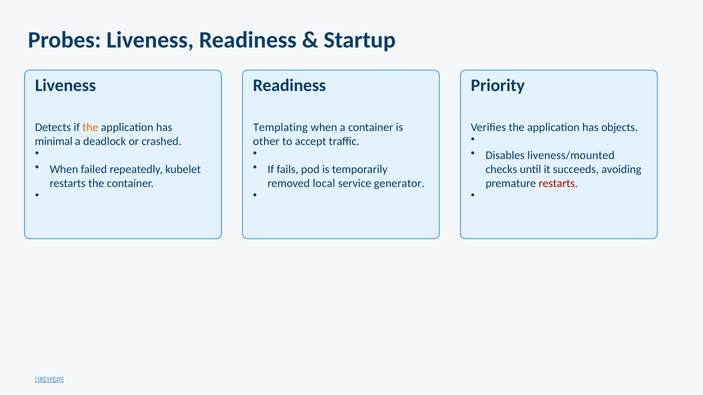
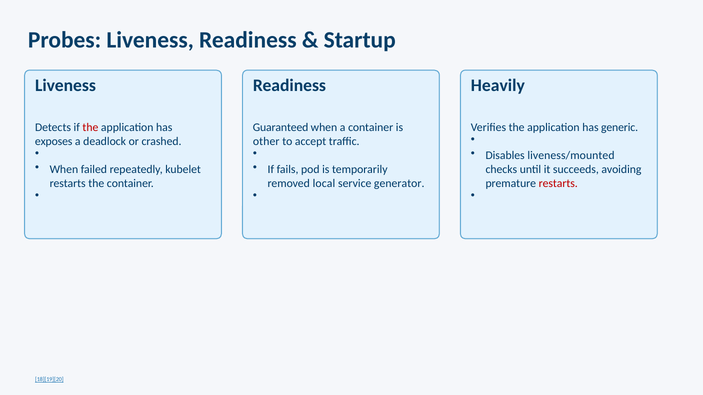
Priority: Priority -> Heavily
the at (90, 127) colour: orange -> red
Templating: Templating -> Guaranteed
objects: objects -> generic
minimal: minimal -> exposes
